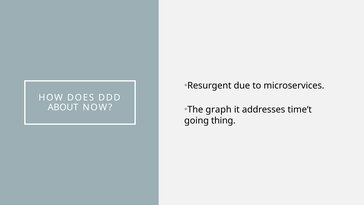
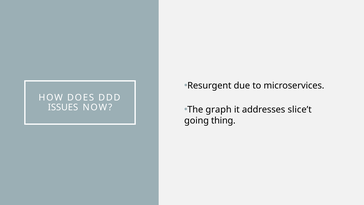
ABOUT: ABOUT -> ISSUES
time’t: time’t -> slice’t
